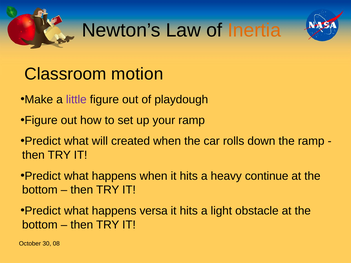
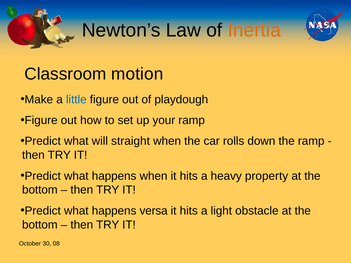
little colour: purple -> blue
created: created -> straight
continue: continue -> property
